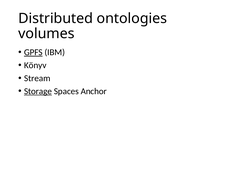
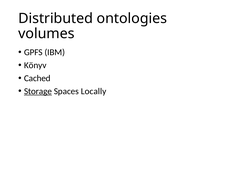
GPFS underline: present -> none
Stream: Stream -> Cached
Anchor: Anchor -> Locally
